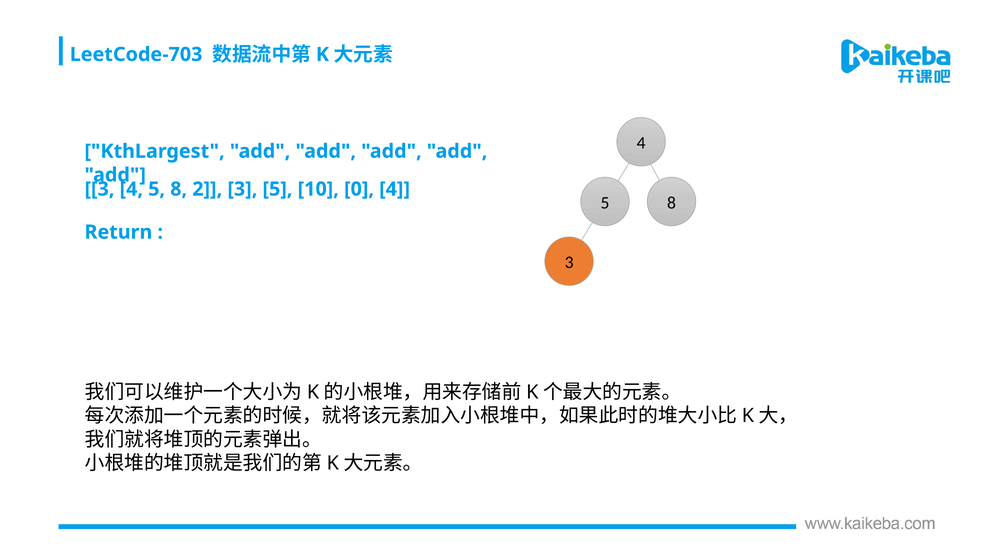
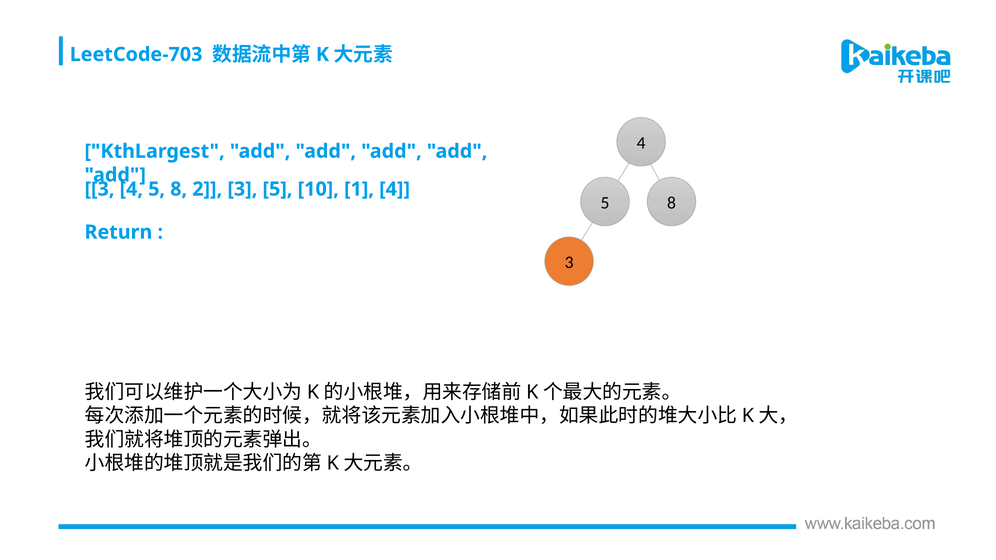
0: 0 -> 1
